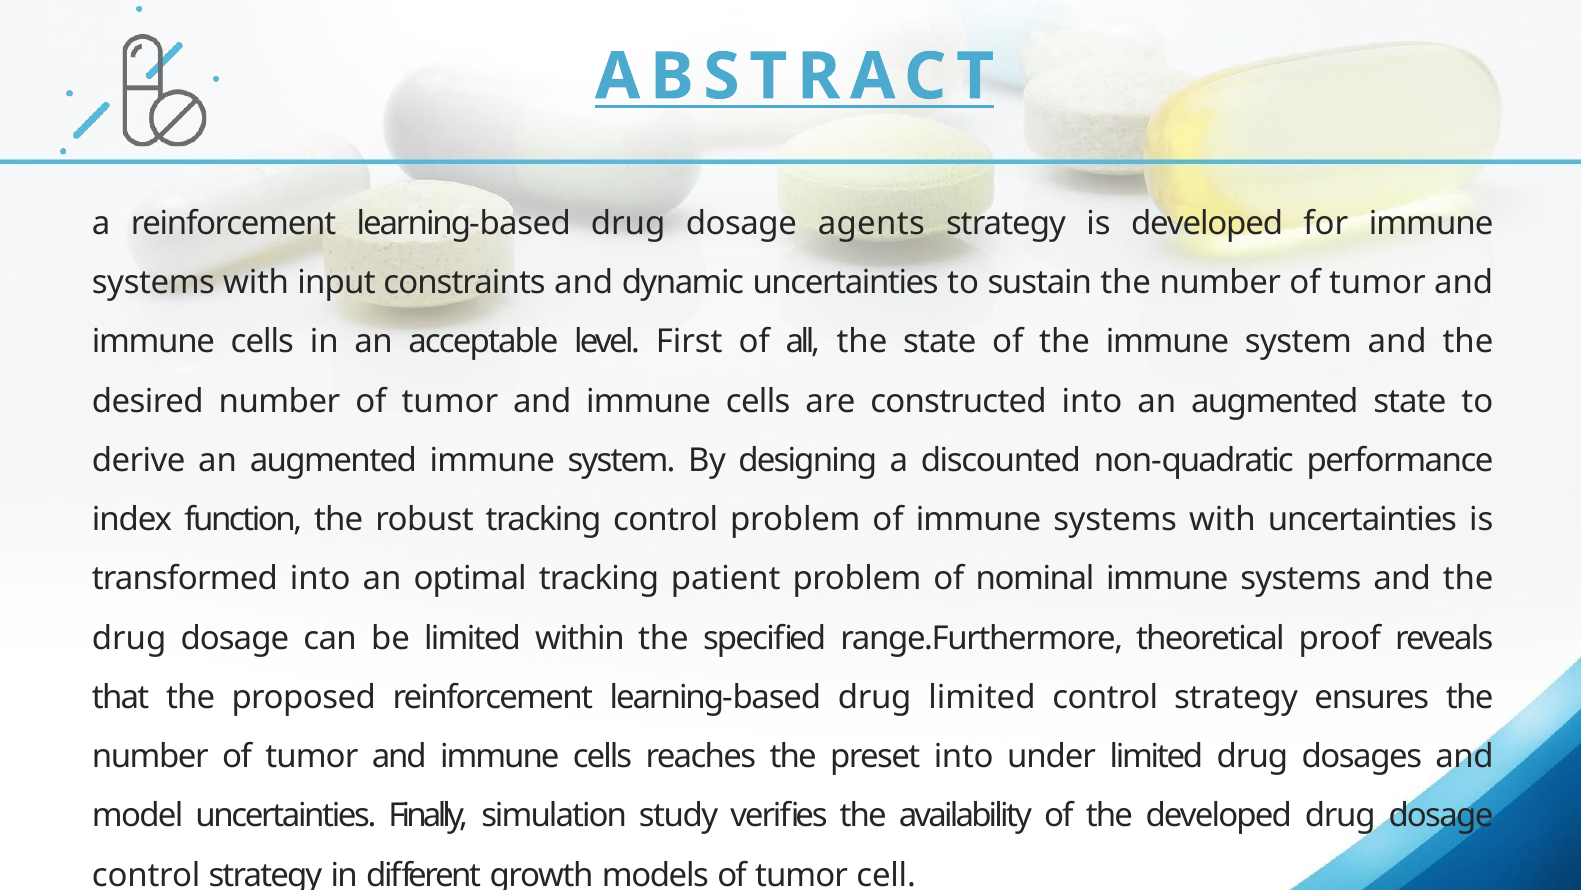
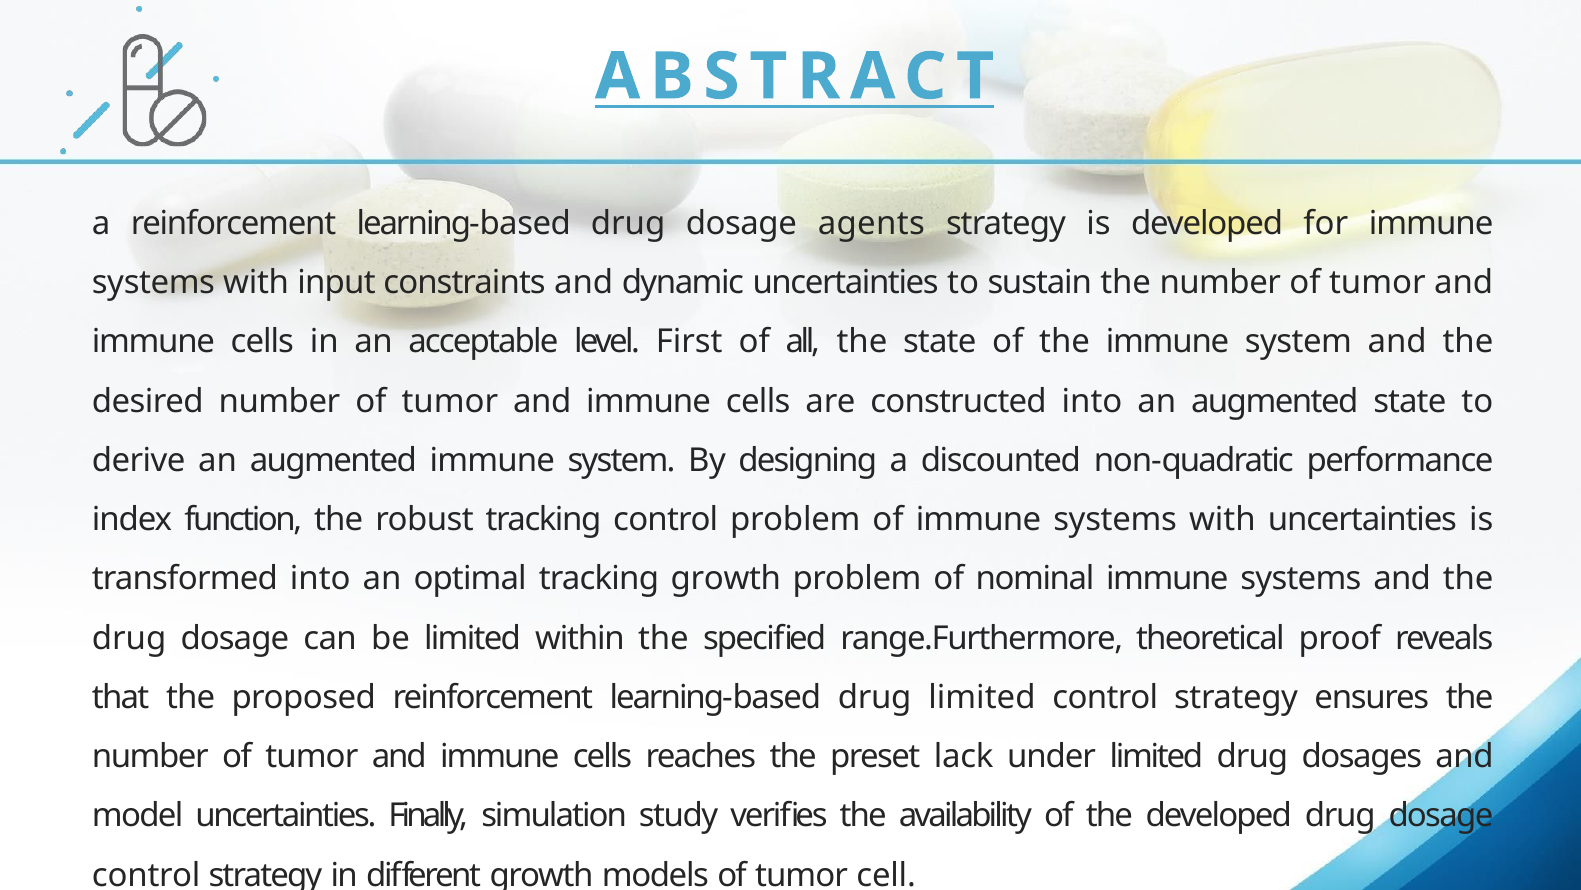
tracking patient: patient -> growth
preset into: into -> lack
